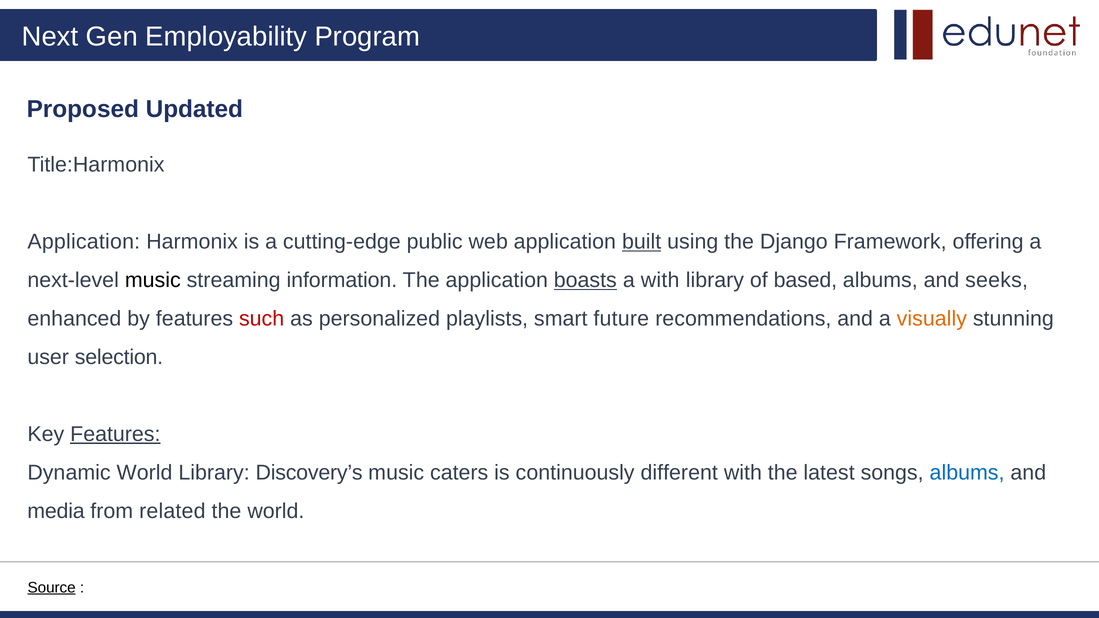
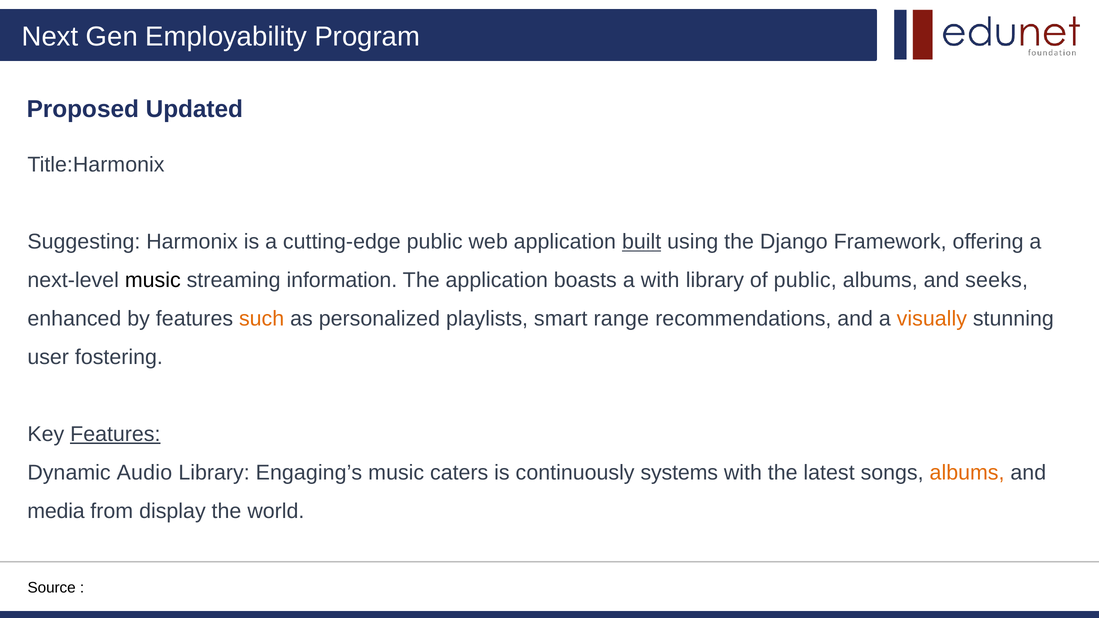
Application at (84, 242): Application -> Suggesting
boasts underline: present -> none
of based: based -> public
such colour: red -> orange
future: future -> range
selection: selection -> fostering
Dynamic World: World -> Audio
Discovery’s: Discovery’s -> Engaging’s
different: different -> systems
albums at (967, 473) colour: blue -> orange
related: related -> display
Source underline: present -> none
